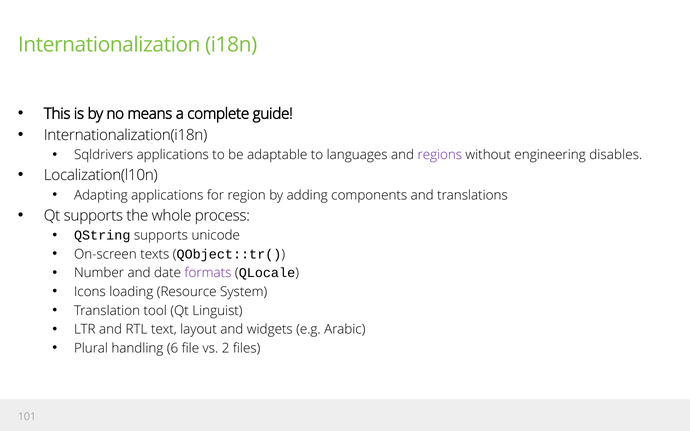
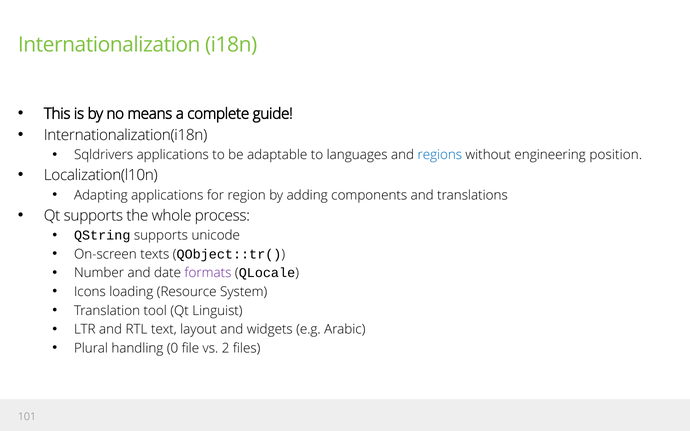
regions colour: purple -> blue
disables: disables -> position
6: 6 -> 0
